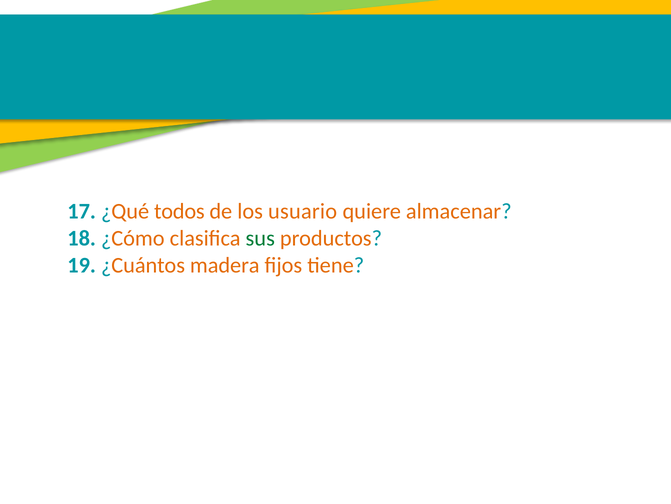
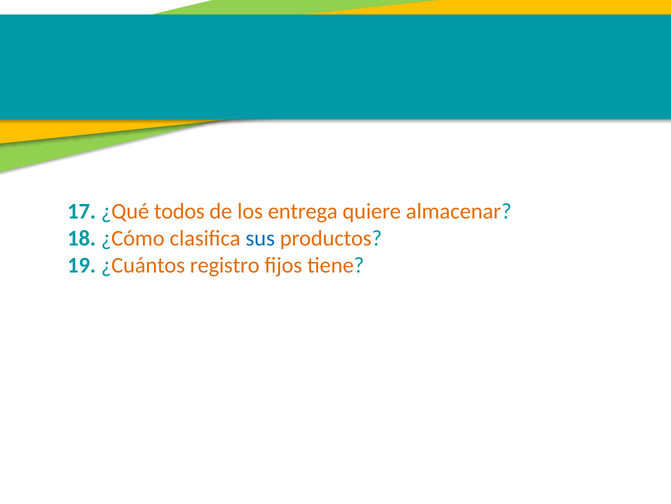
usuario: usuario -> entrega
sus colour: green -> blue
madera: madera -> registro
